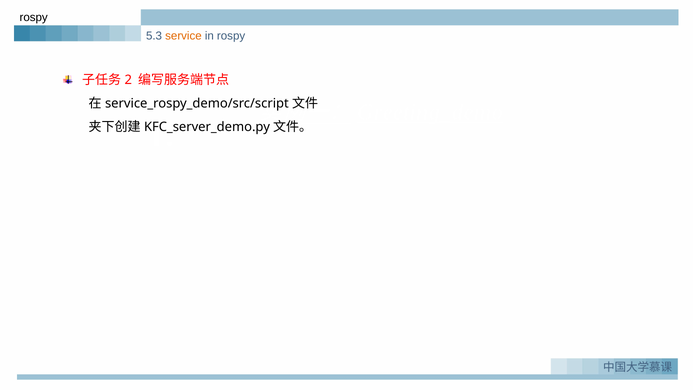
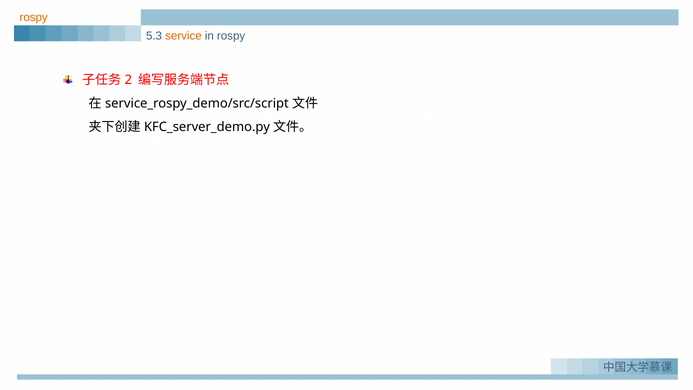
rospy at (34, 17) colour: black -> orange
